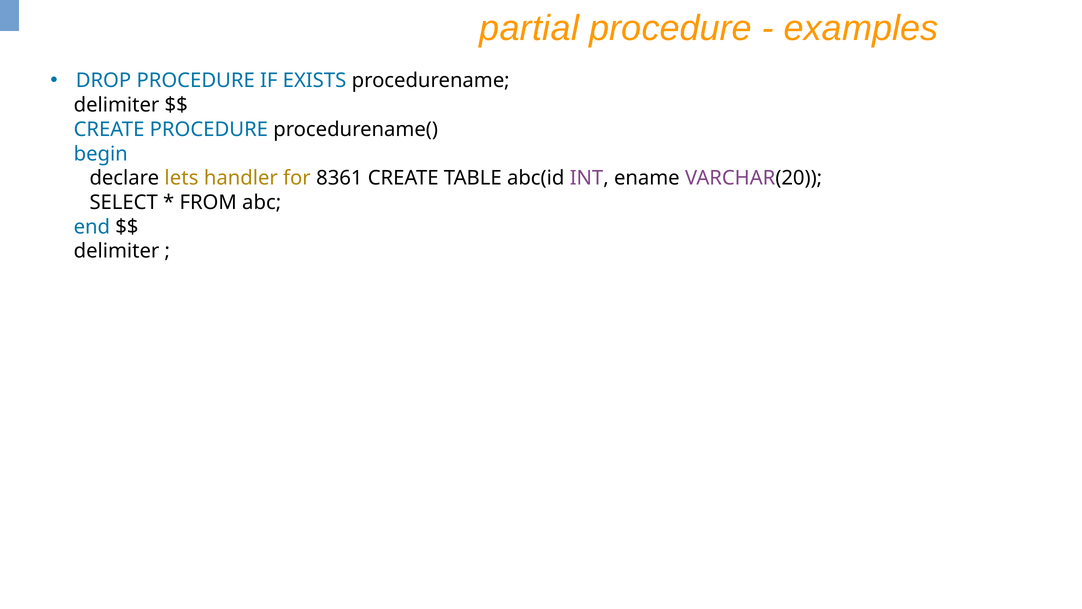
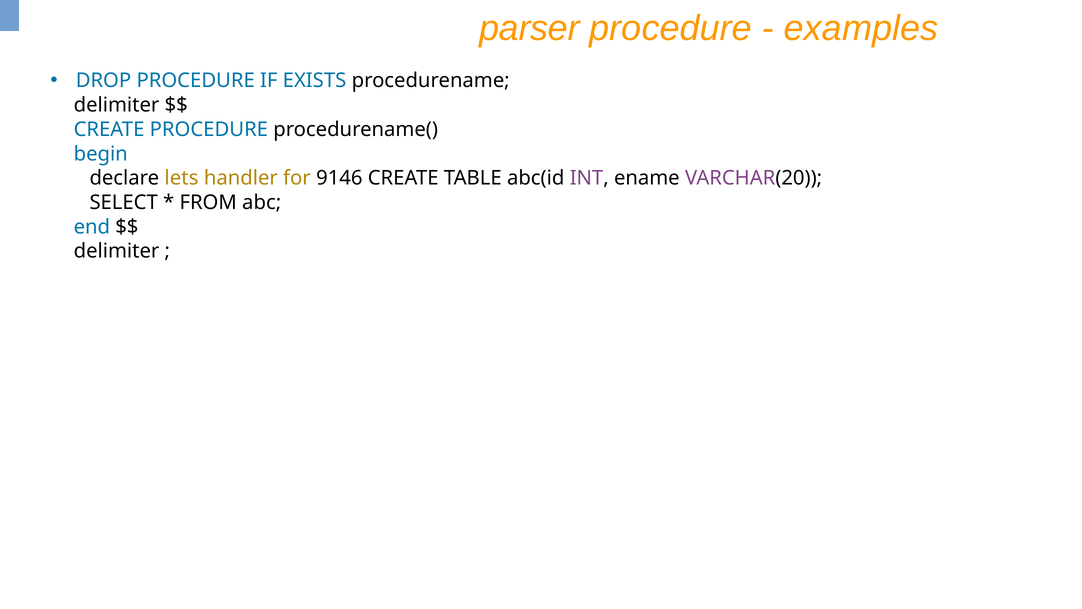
partial: partial -> parser
8361: 8361 -> 9146
